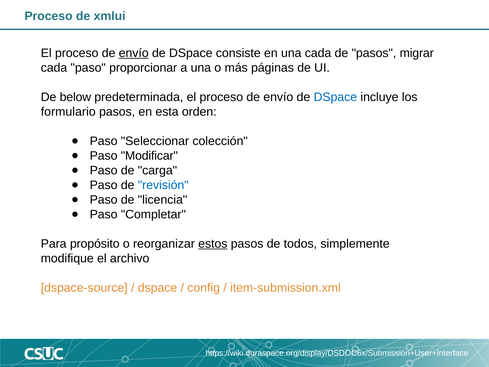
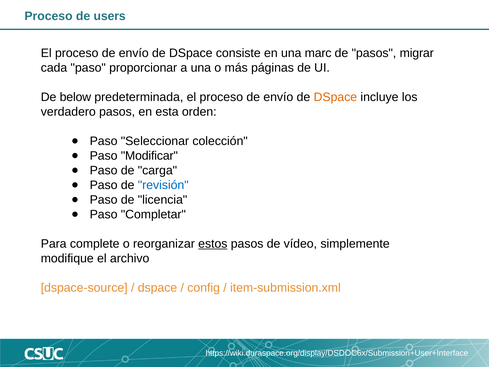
xmlui: xmlui -> users
envío at (134, 53) underline: present -> none
una cada: cada -> marc
DSpace at (335, 97) colour: blue -> orange
formulario: formulario -> verdadero
propósito: propósito -> complete
todos: todos -> vídeo
